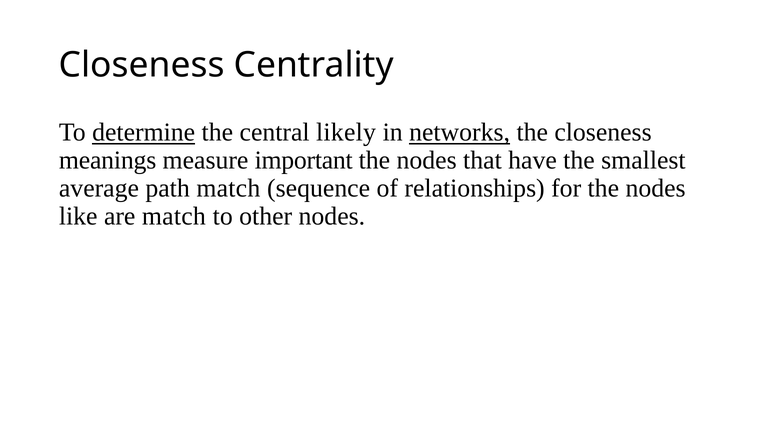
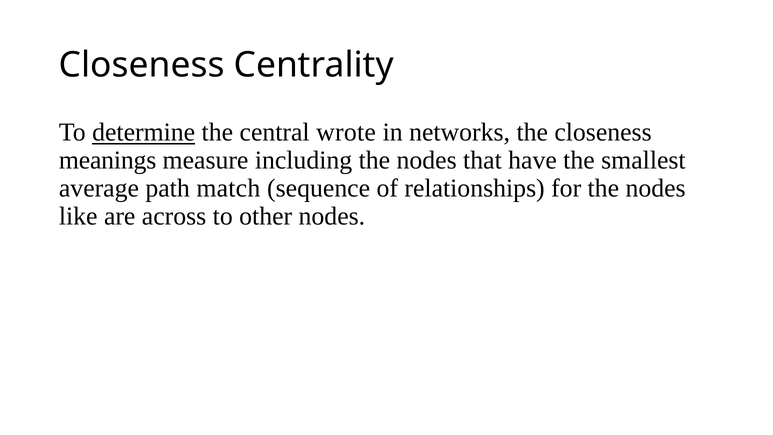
likely: likely -> wrote
networks underline: present -> none
important: important -> including
are match: match -> across
